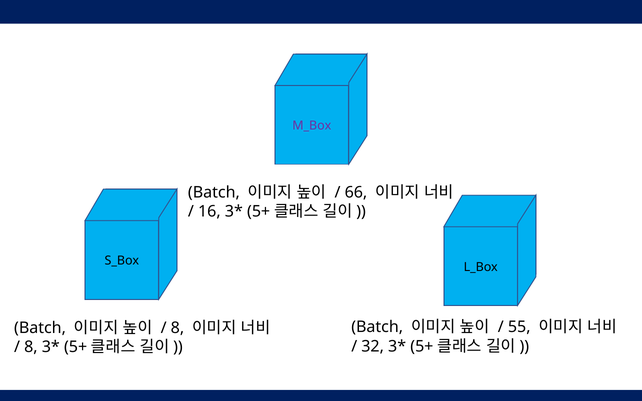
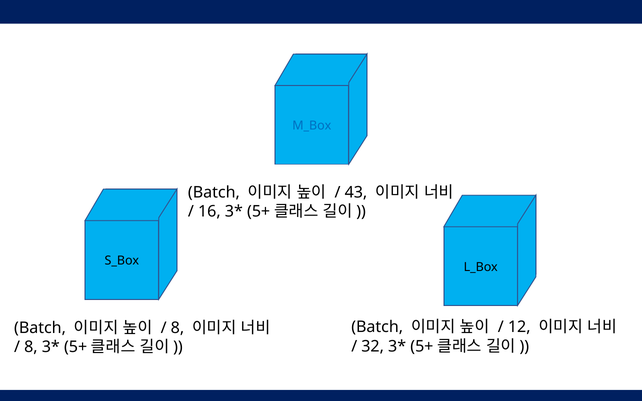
M_Box colour: purple -> blue
66: 66 -> 43
55: 55 -> 12
